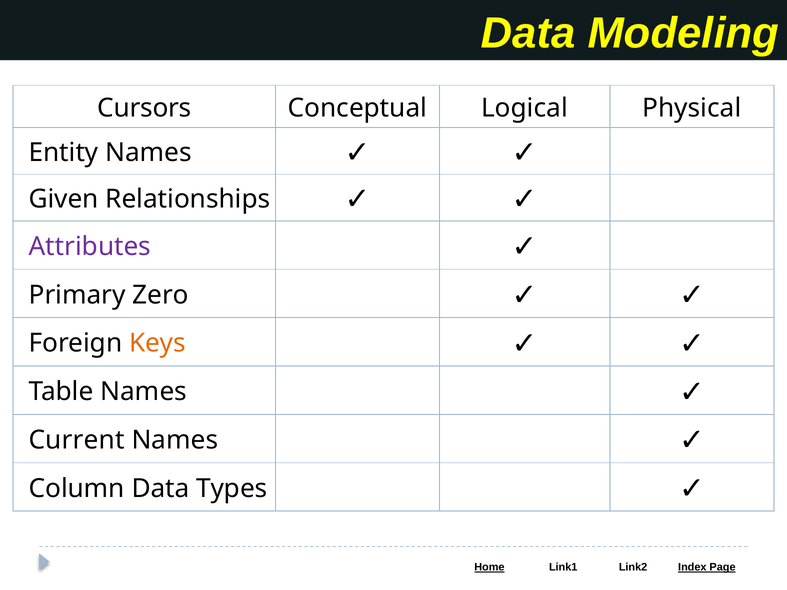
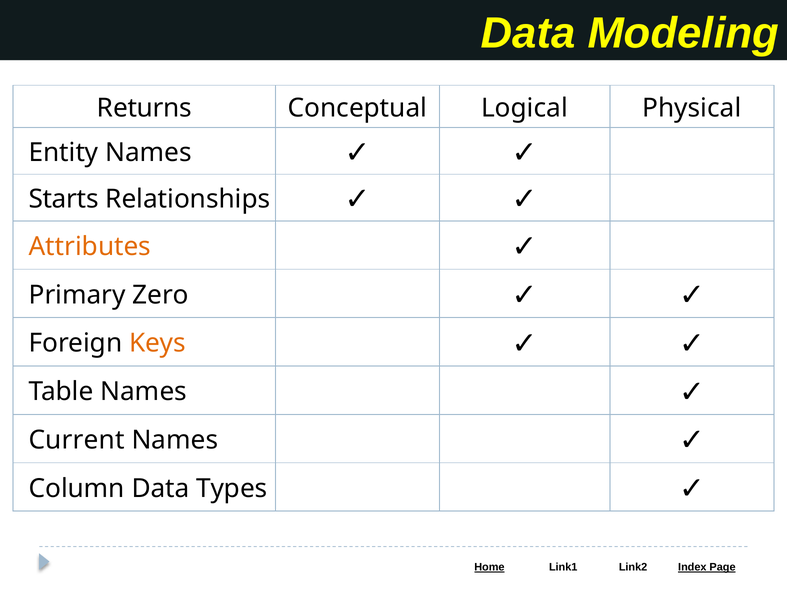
Cursors: Cursors -> Returns
Given: Given -> Starts
Attributes colour: purple -> orange
